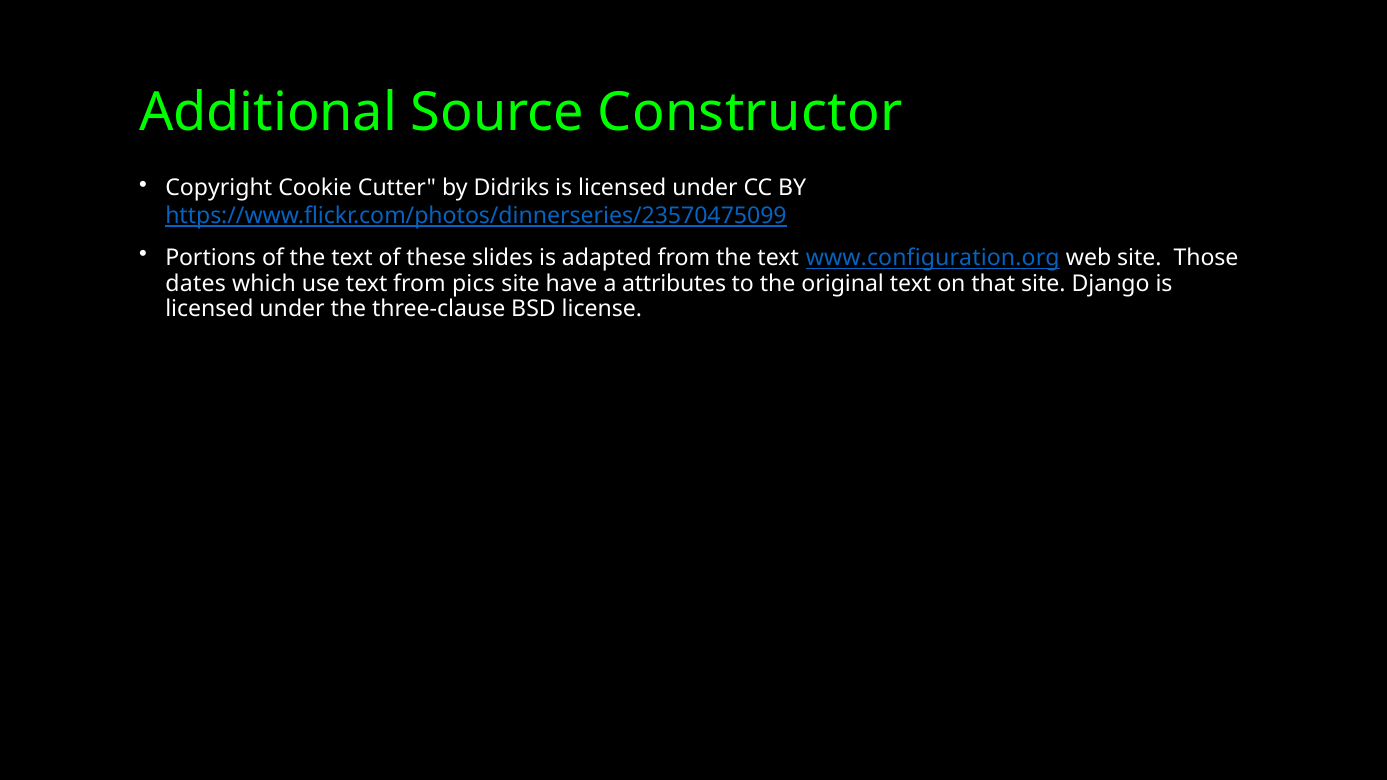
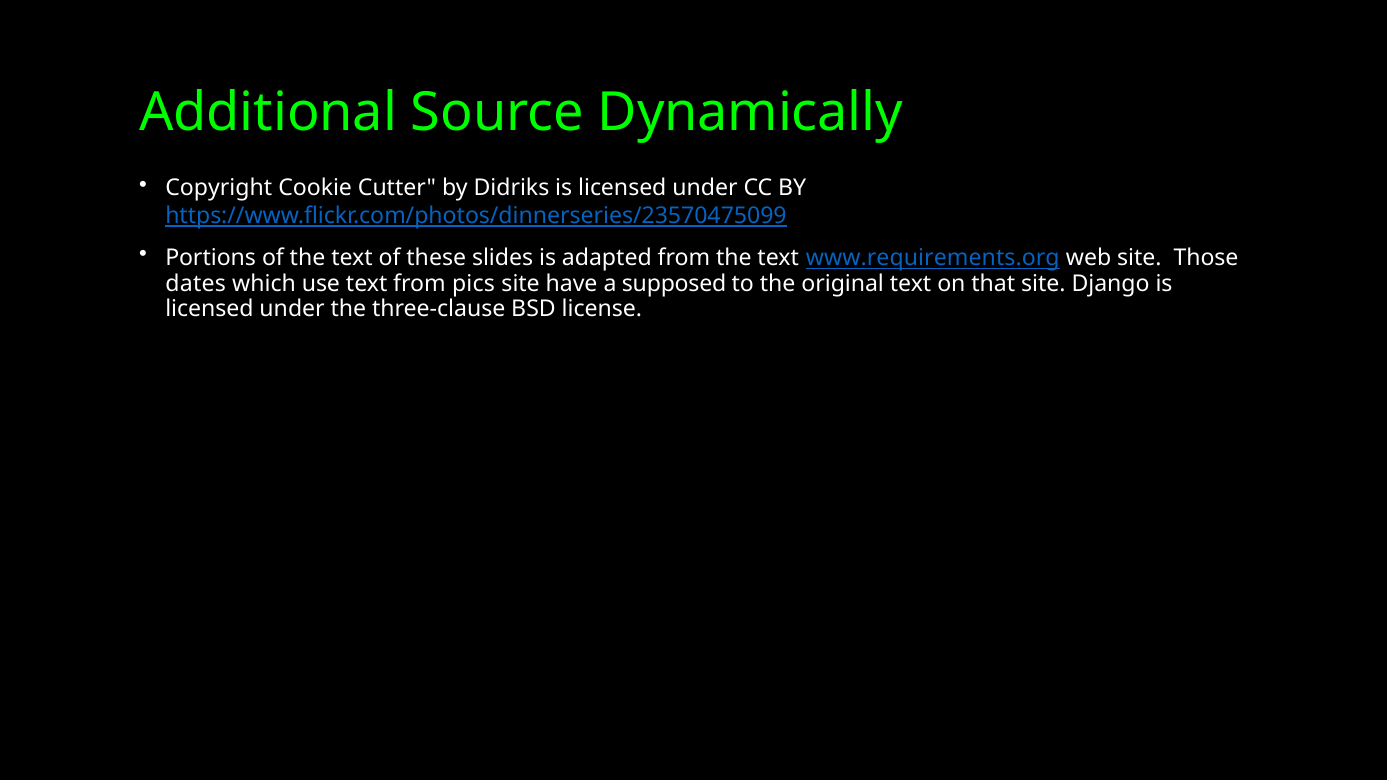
Constructor: Constructor -> Dynamically
www.configuration.org: www.configuration.org -> www.requirements.org
attributes: attributes -> supposed
